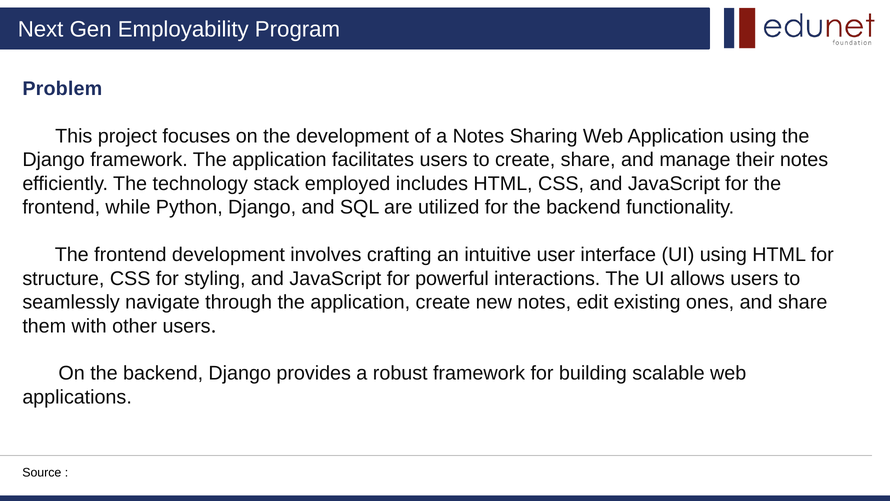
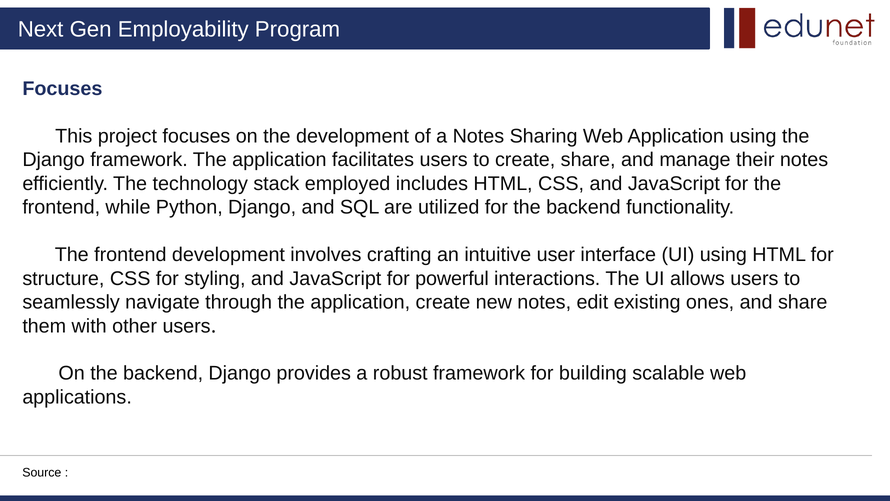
Problem at (62, 89): Problem -> Focuses
